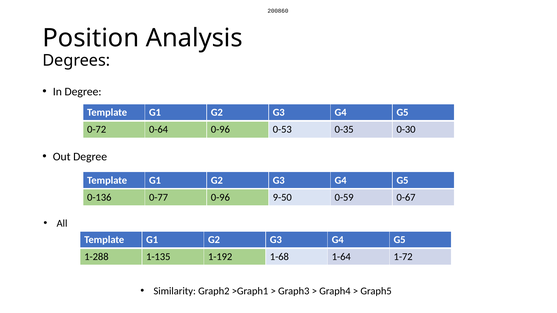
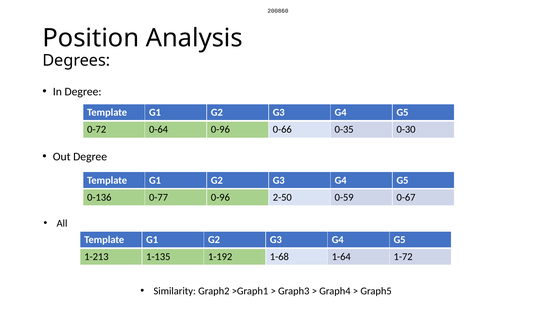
0-53: 0-53 -> 0-66
9-50: 9-50 -> 2-50
1-288: 1-288 -> 1-213
